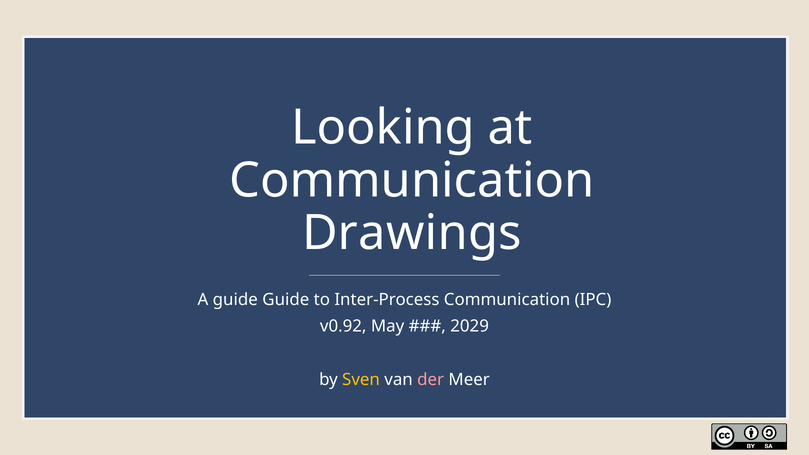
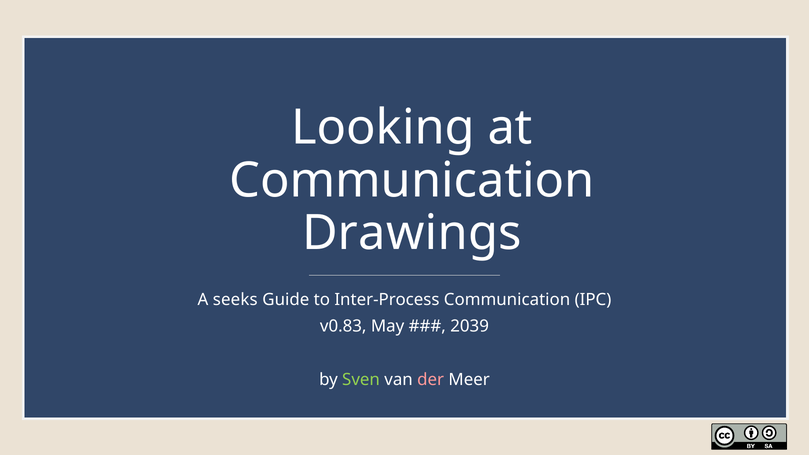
A guide: guide -> seeks
v0.92: v0.92 -> v0.83
2029: 2029 -> 2039
Sven colour: yellow -> light green
